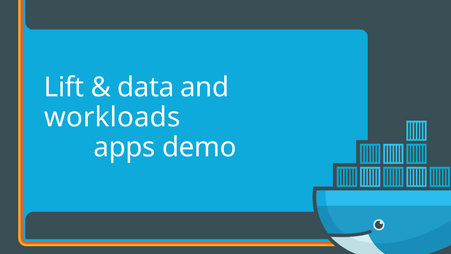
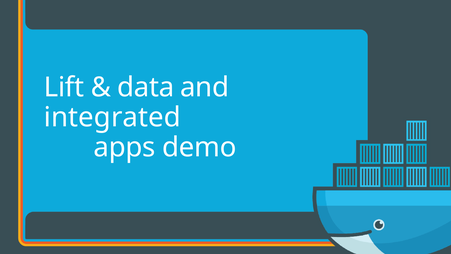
workloads: workloads -> integrated
